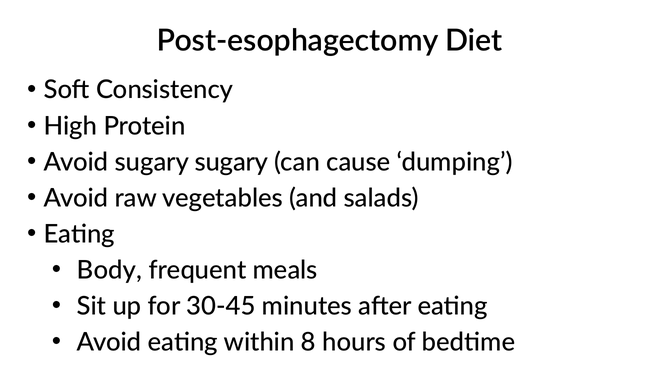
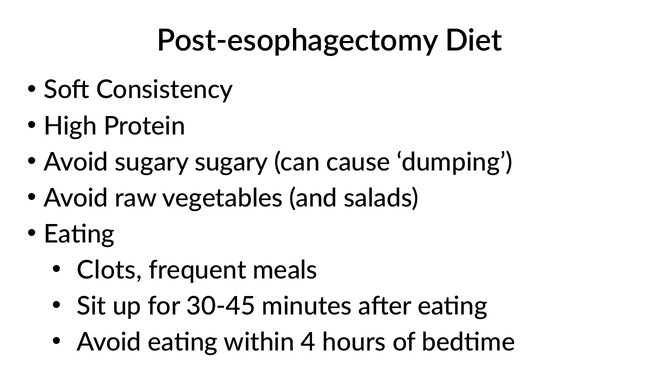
Body: Body -> Clots
8: 8 -> 4
